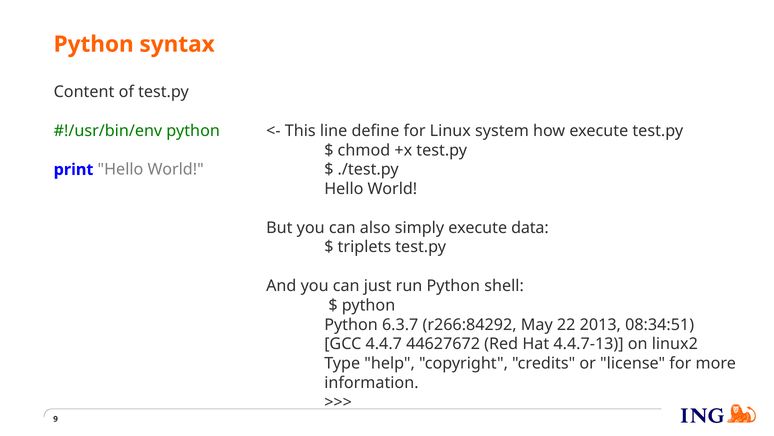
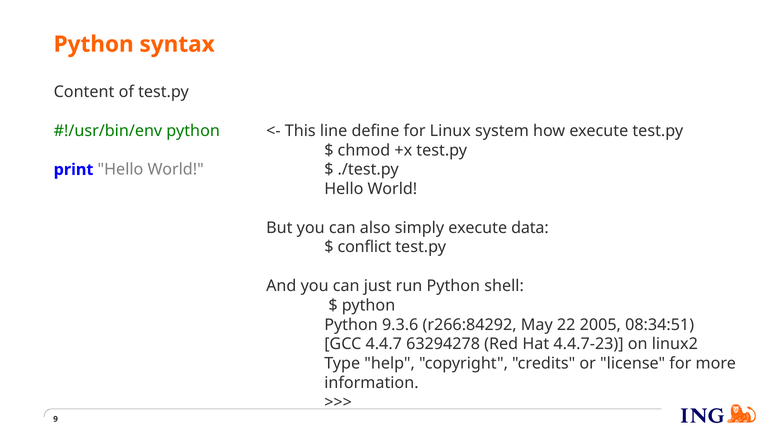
triplets: triplets -> conflict
6.3.7: 6.3.7 -> 9.3.6
2013: 2013 -> 2005
44627672: 44627672 -> 63294278
4.4.7-13: 4.4.7-13 -> 4.4.7-23
